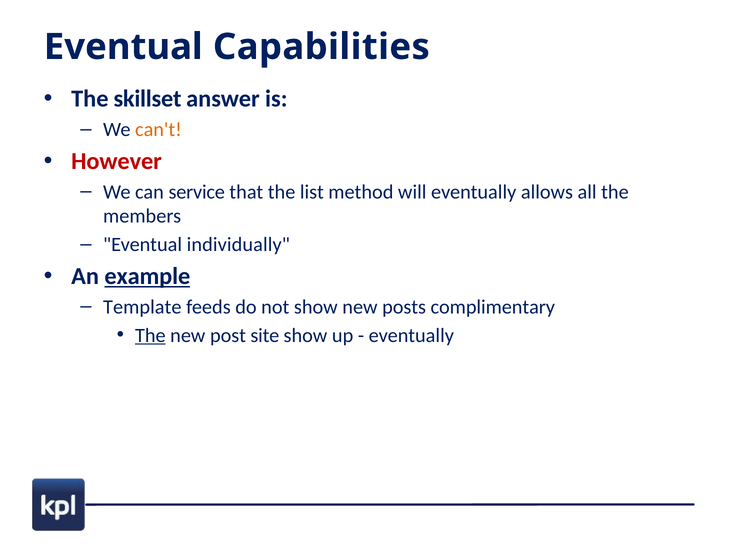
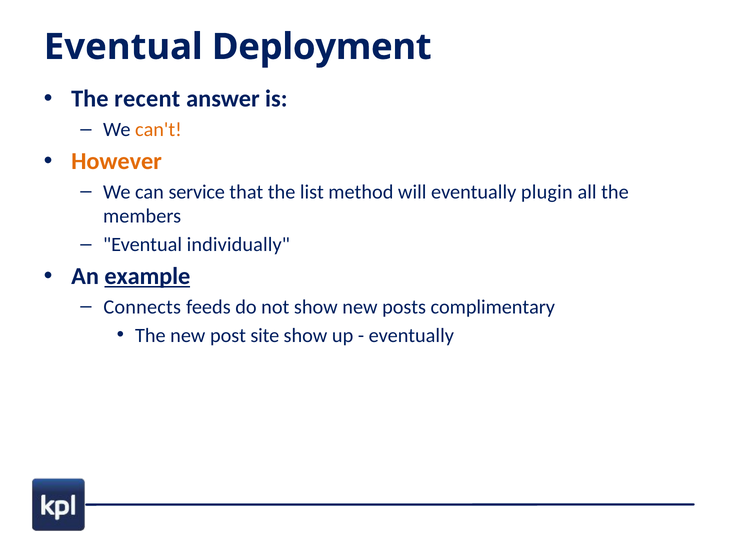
Capabilities: Capabilities -> Deployment
skillset: skillset -> recent
However colour: red -> orange
allows: allows -> plugin
Template: Template -> Connects
The at (150, 336) underline: present -> none
